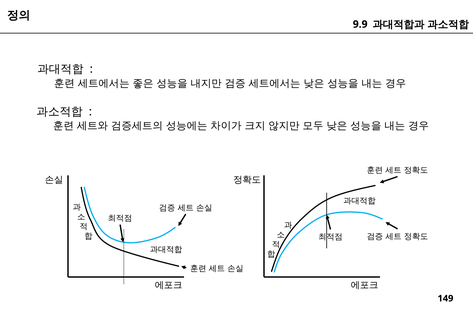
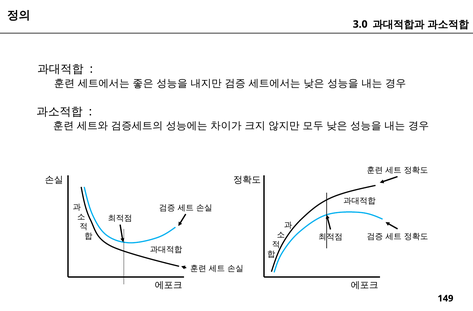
9.9: 9.9 -> 3.0
